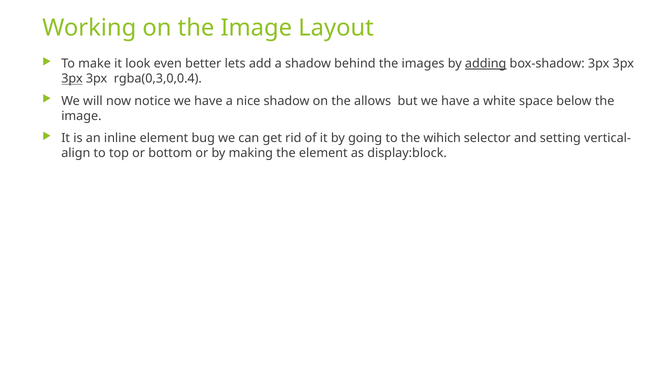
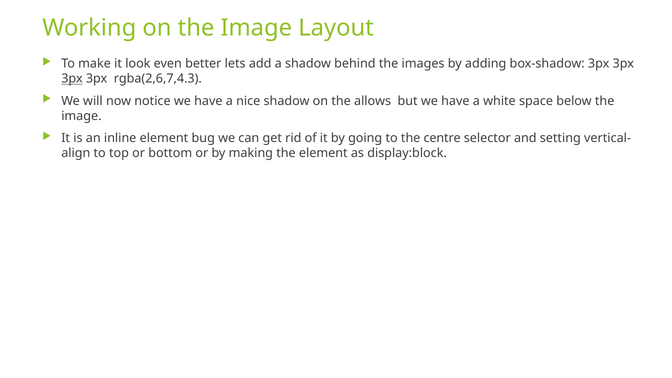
adding underline: present -> none
rgba(0,3,0,0.4: rgba(0,3,0,0.4 -> rgba(2,6,7,4.3
wihich: wihich -> centre
